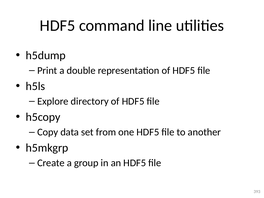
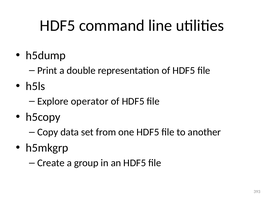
directory: directory -> operator
